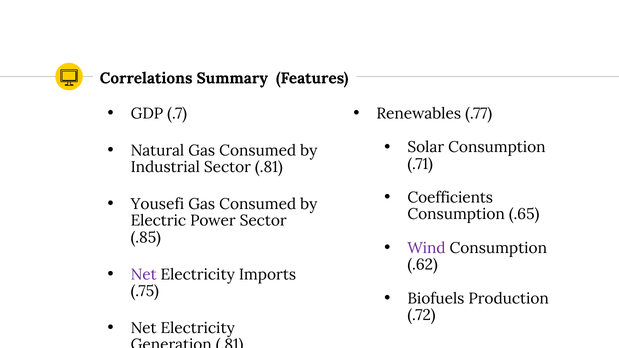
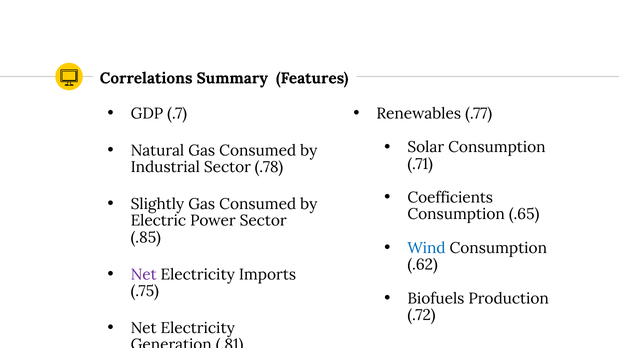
Sector .81: .81 -> .78
Yousefi: Yousefi -> Slightly
Wind colour: purple -> blue
